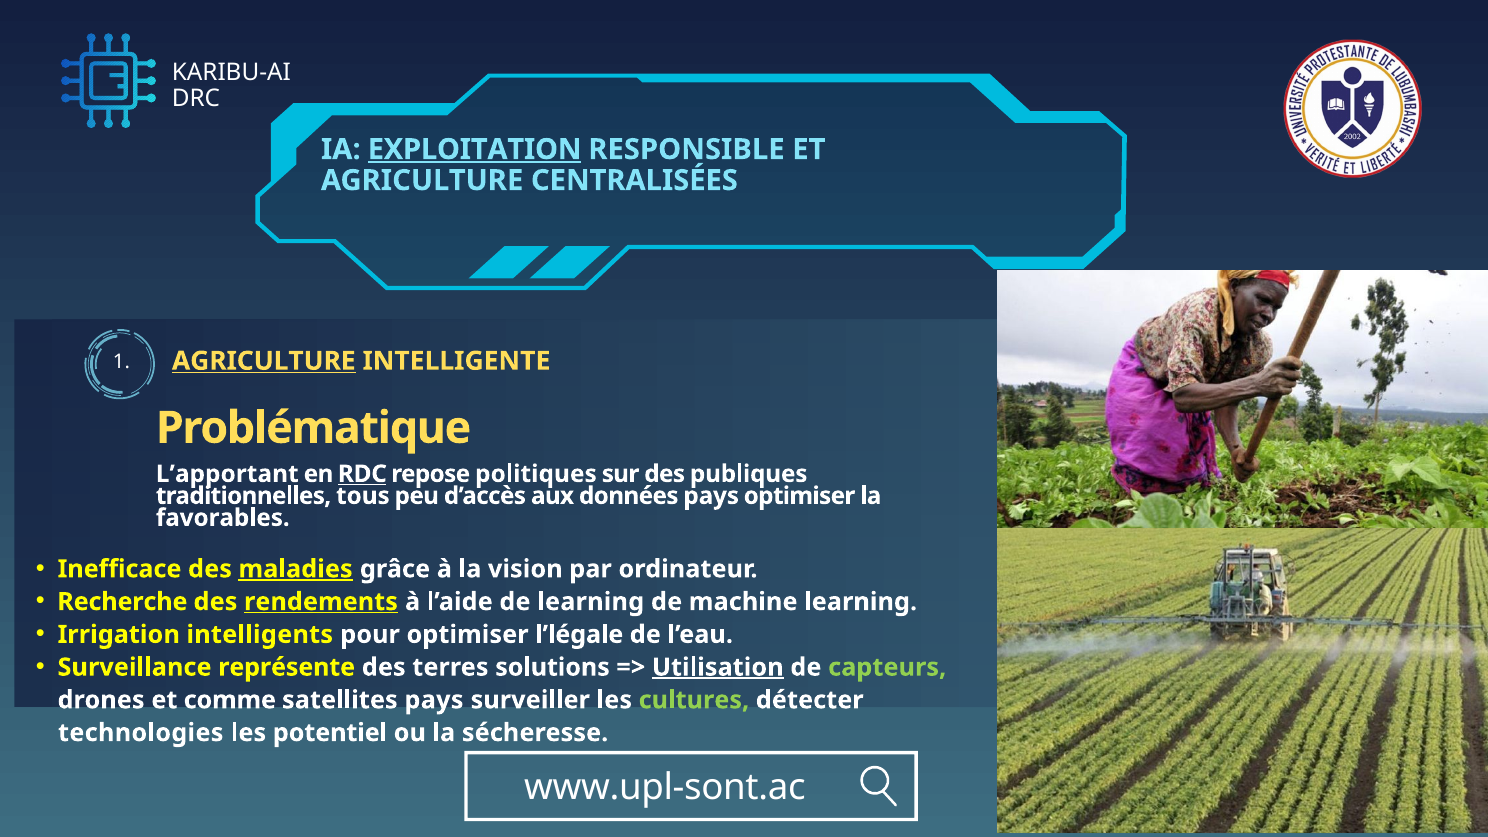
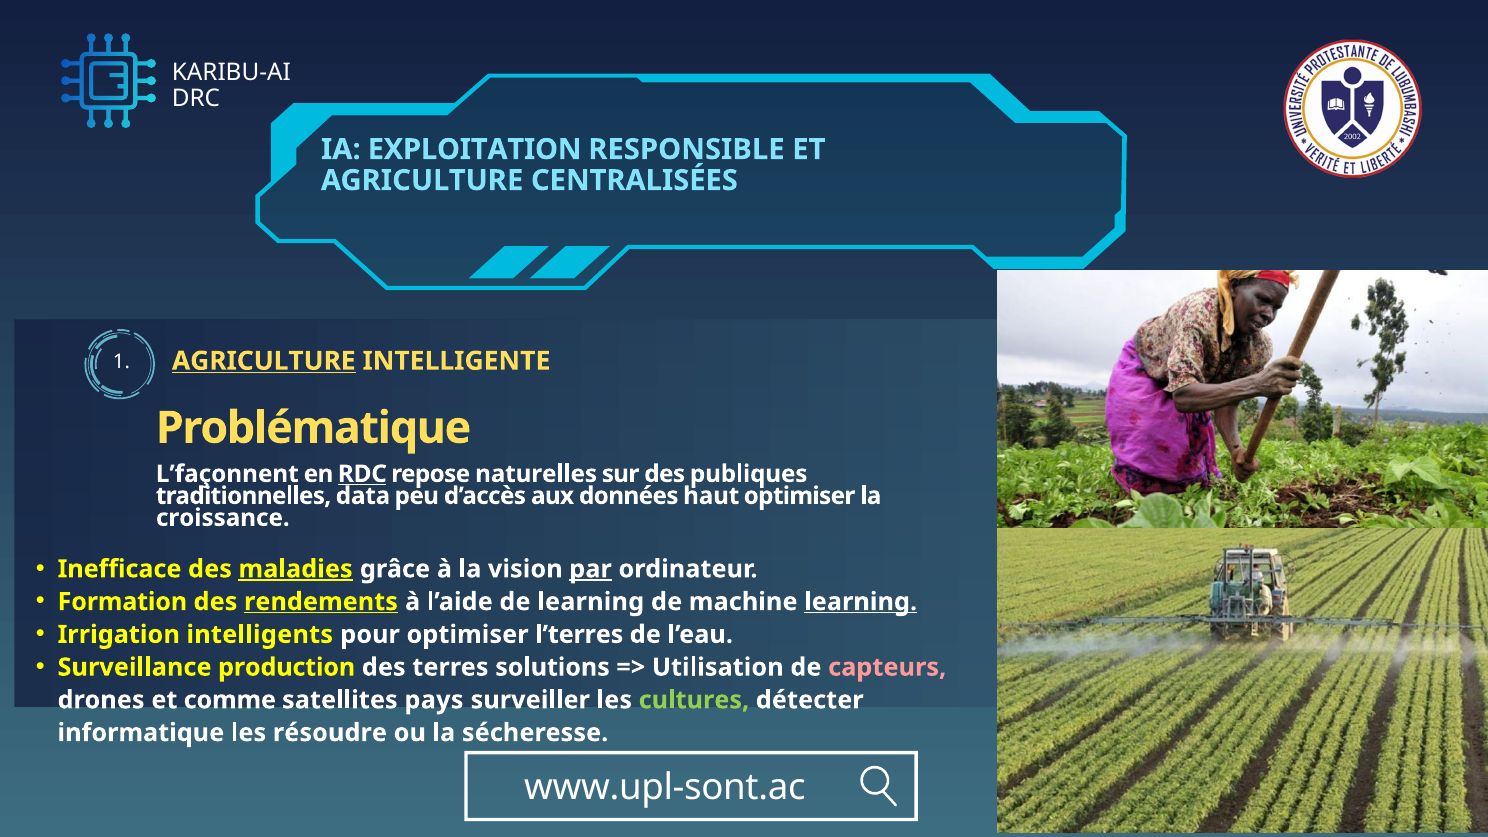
EXPLOITATION underline: present -> none
L’apportant: L’apportant -> L’façonnent
politiques: politiques -> naturelles
tous: tous -> data
données pays: pays -> haut
favorables: favorables -> croissance
par underline: none -> present
Recherche: Recherche -> Formation
learning at (861, 602) underline: none -> present
l’légale: l’légale -> l’terres
représente: représente -> production
Utilisation underline: present -> none
capteurs colour: light green -> pink
technologies: technologies -> informatique
potentiel: potentiel -> résoudre
